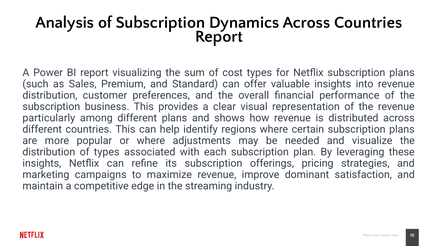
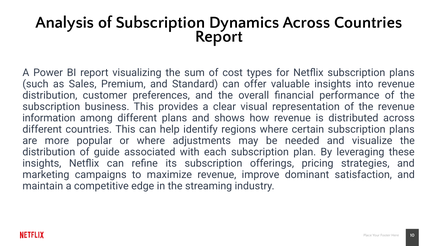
particularly: particularly -> information
of types: types -> guide
